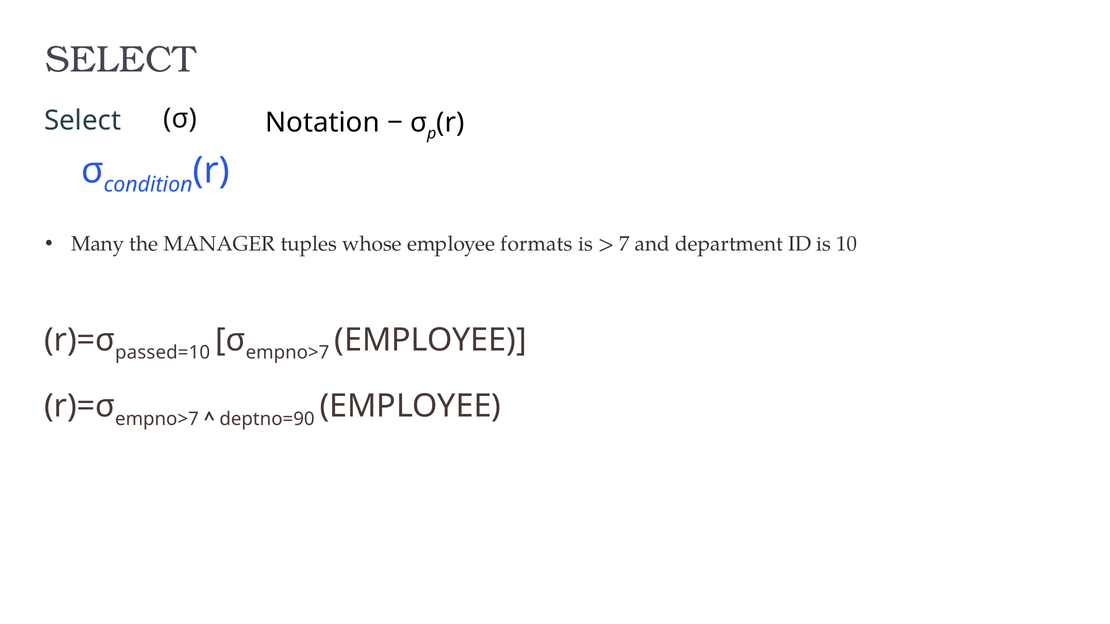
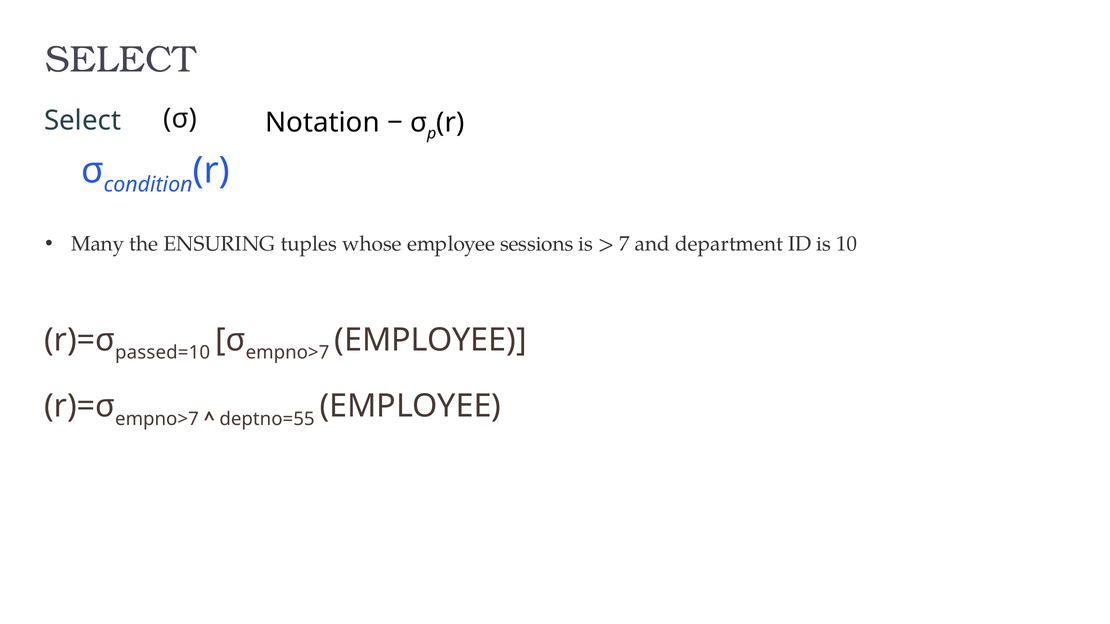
MANAGER: MANAGER -> ENSURING
formats: formats -> sessions
deptno=90: deptno=90 -> deptno=55
